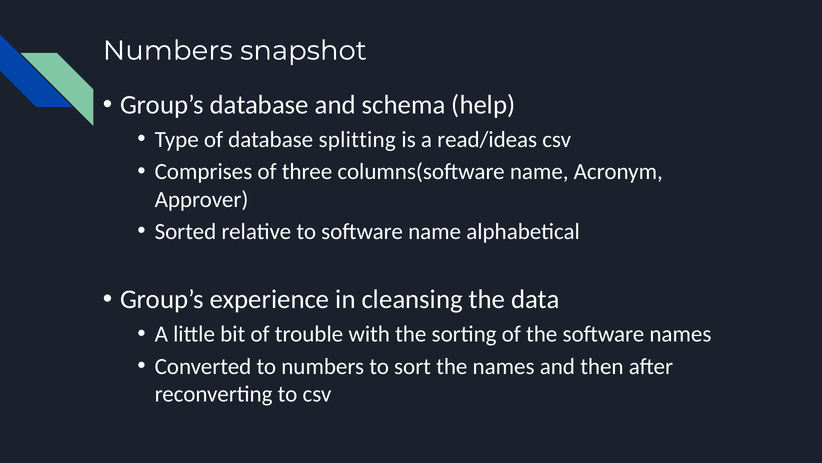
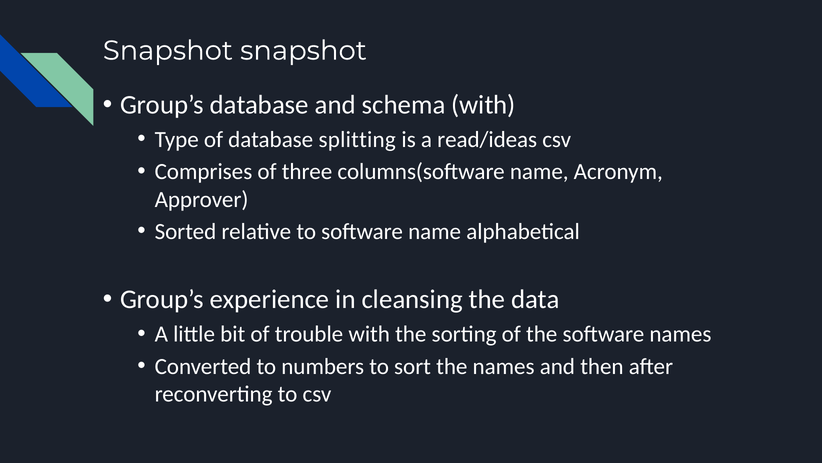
Numbers at (168, 51): Numbers -> Snapshot
schema help: help -> with
